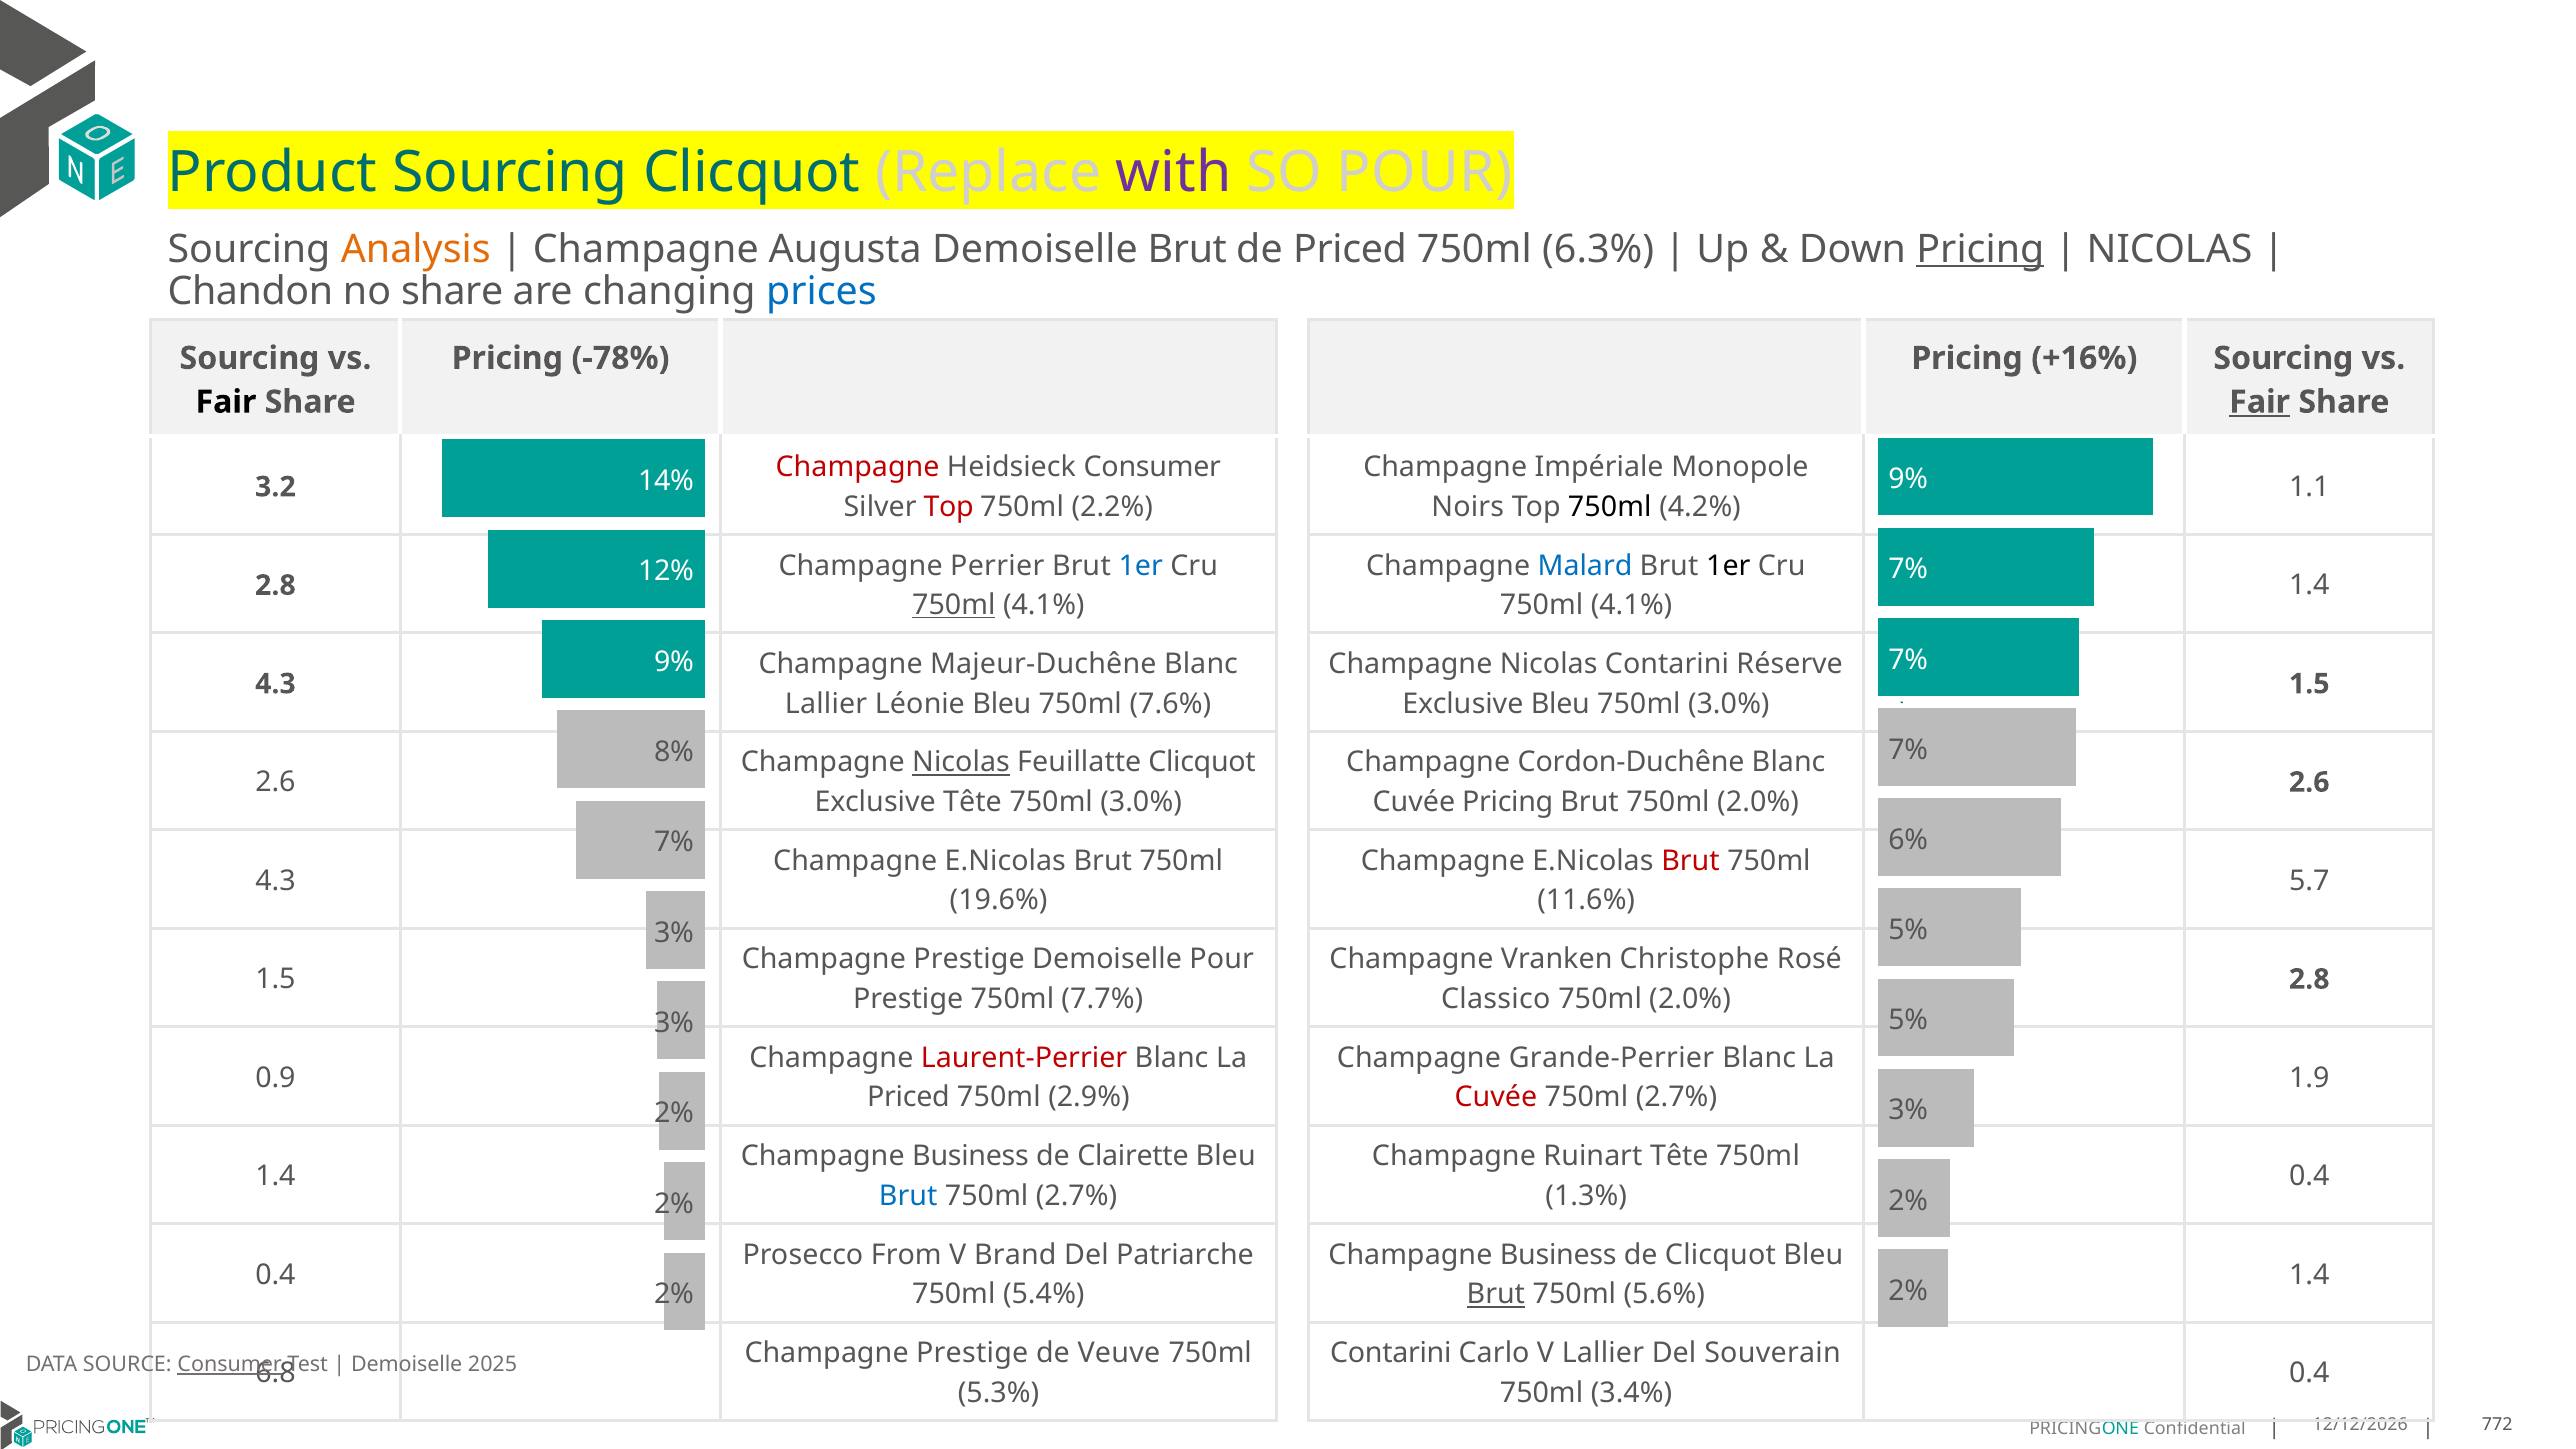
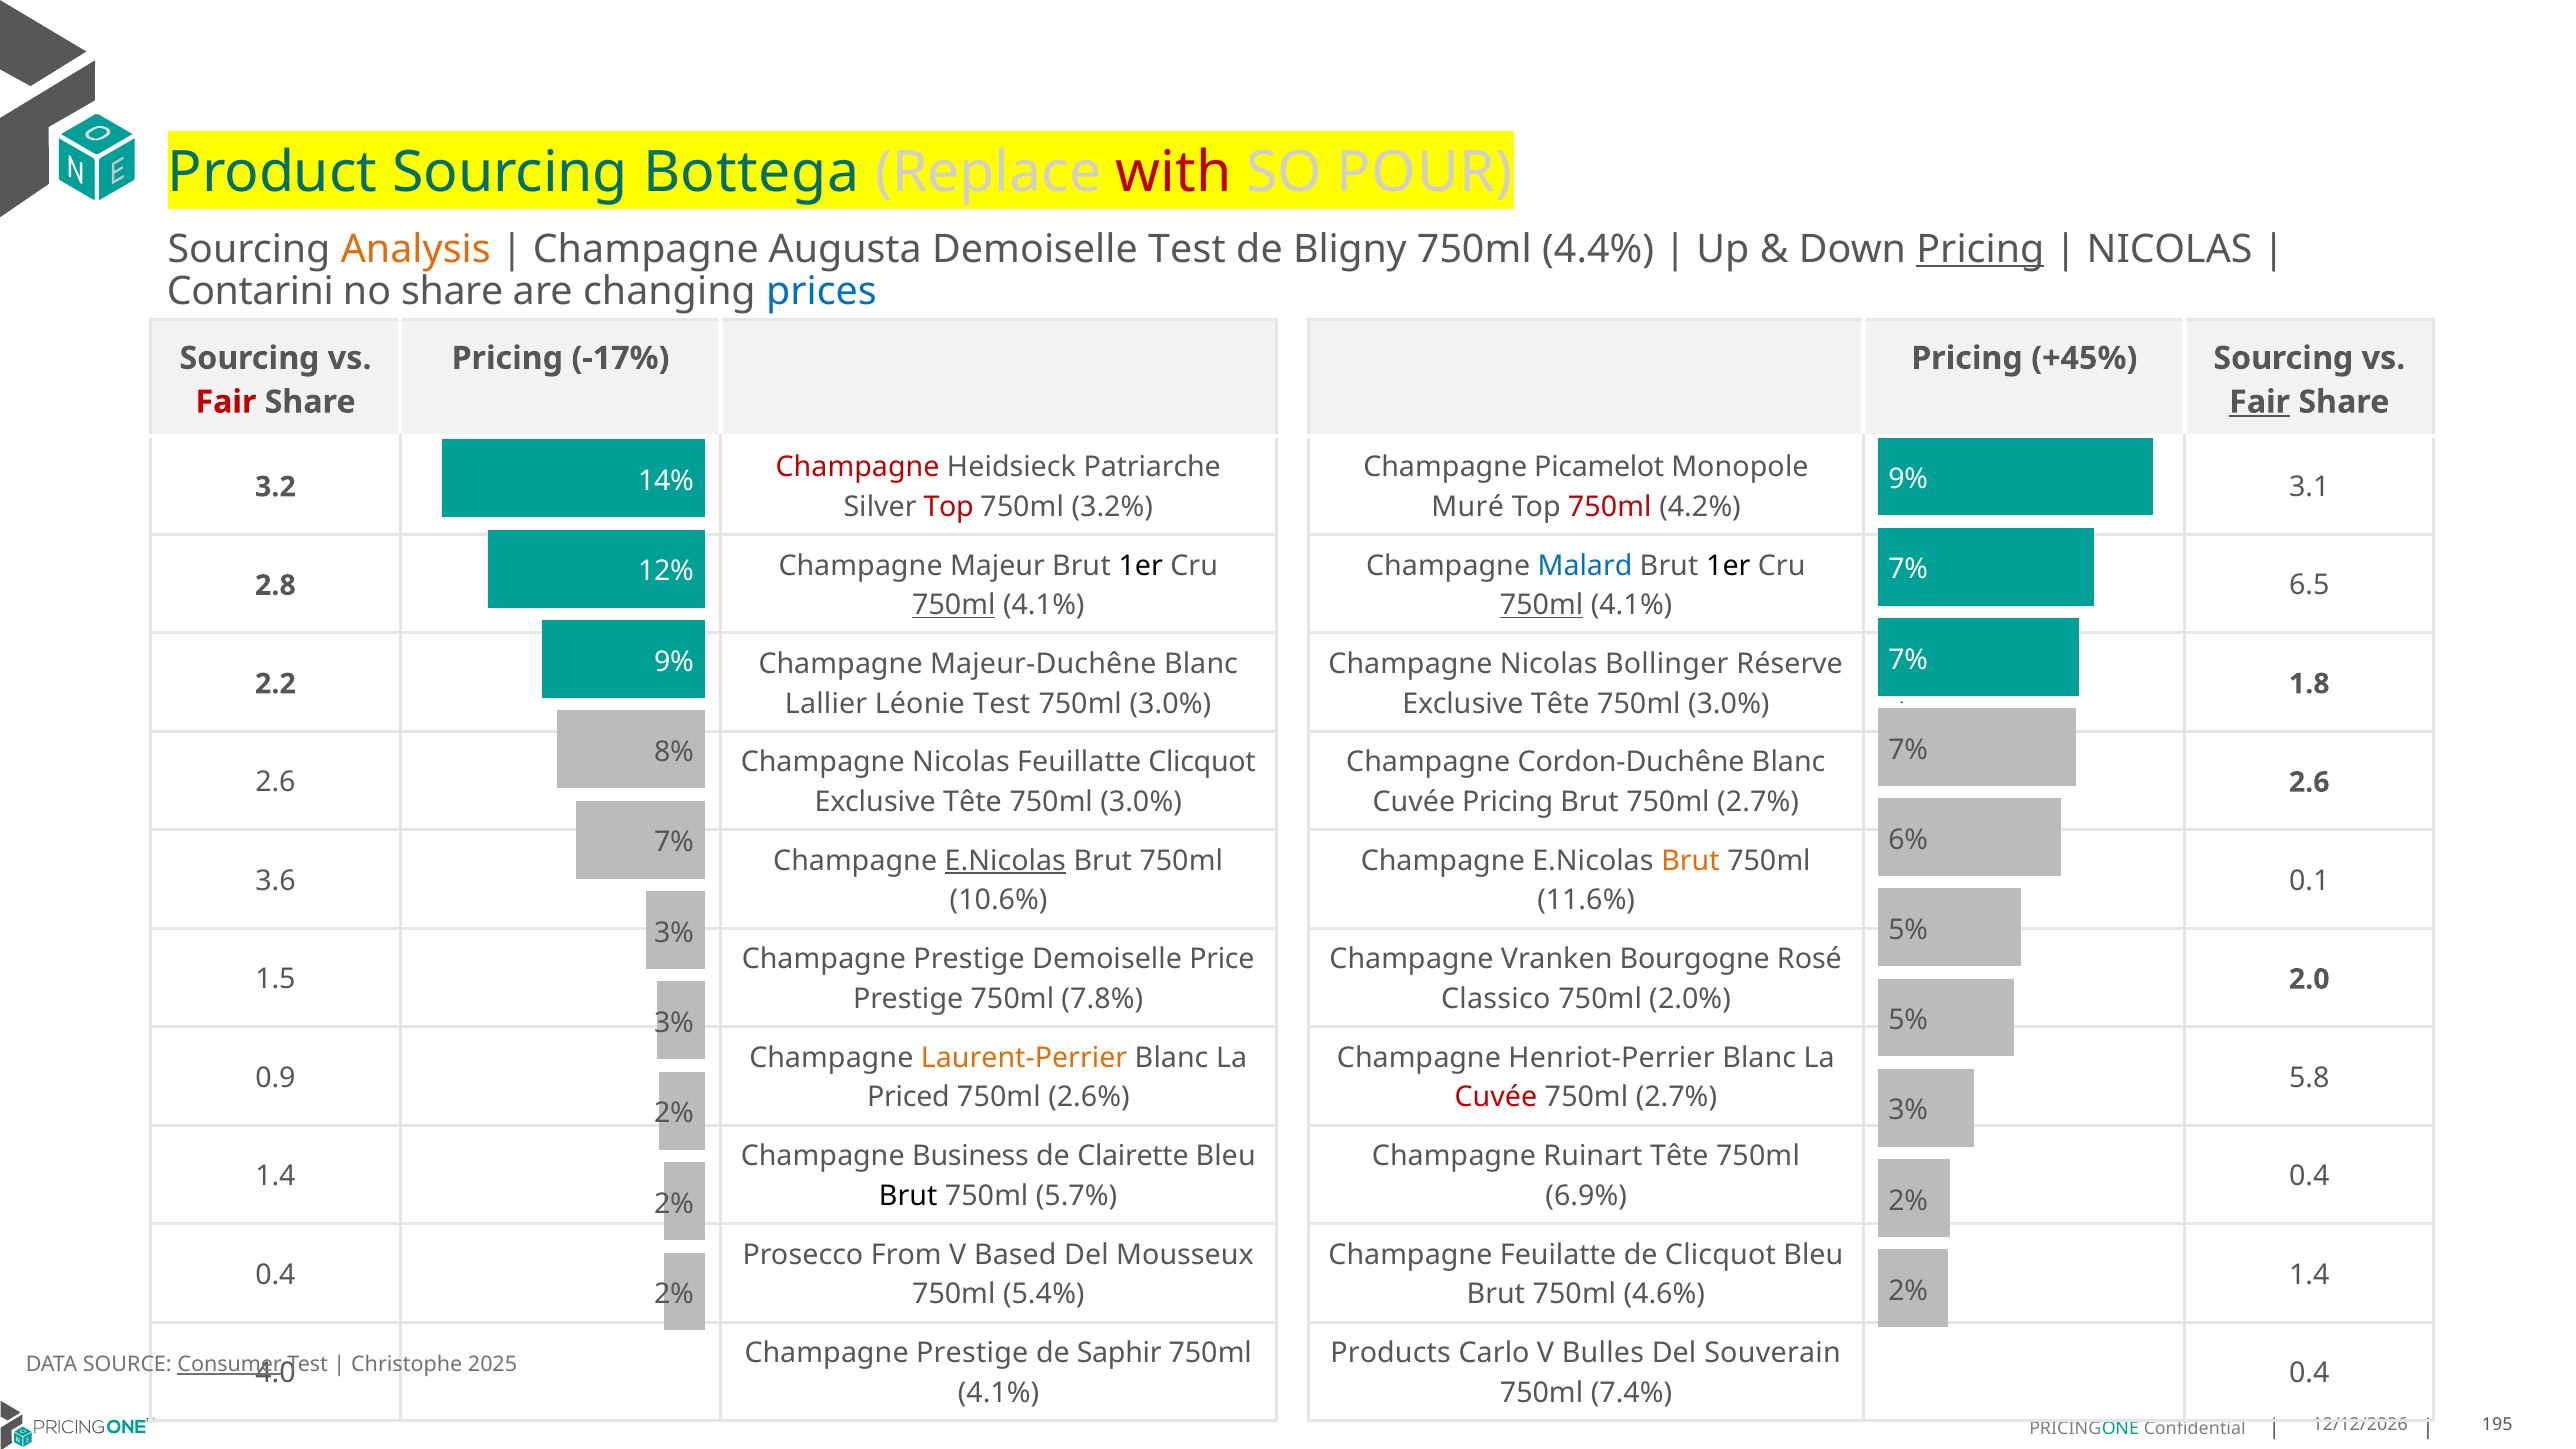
Sourcing Clicquot: Clicquot -> Bottega
with colour: purple -> red
Demoiselle Brut: Brut -> Test
de Priced: Priced -> Bligny
6.3%: 6.3% -> 4.4%
Chandon: Chandon -> Contarini
-78%: -78% -> -17%
+16%: +16% -> +45%
Fair at (226, 402) colour: black -> red
Heidsieck Consumer: Consumer -> Patriarche
Impériale: Impériale -> Picamelot
1.1: 1.1 -> 3.1
2.2%: 2.2% -> 3.2%
Noirs: Noirs -> Muré
750ml at (1610, 507) colour: black -> red
Perrier: Perrier -> Majeur
1er at (1141, 566) colour: blue -> black
1.4 at (2309, 585): 1.4 -> 6.5
750ml at (1542, 605) underline: none -> present
Nicolas Contarini: Contarini -> Bollinger
4.3 at (275, 684): 4.3 -> 2.2
1.5 at (2309, 684): 1.5 -> 1.8
Léonie Bleu: Bleu -> Test
7.6% at (1170, 704): 7.6% -> 3.0%
Bleu at (1560, 704): Bleu -> Tête
Nicolas at (961, 763) underline: present -> none
Brut 750ml 2.0%: 2.0% -> 2.7%
E.Nicolas at (1005, 861) underline: none -> present
Brut at (1690, 861) colour: red -> orange
4.3 at (275, 881): 4.3 -> 3.6
5.7: 5.7 -> 0.1
19.6%: 19.6% -> 10.6%
Demoiselle Pour: Pour -> Price
Christophe: Christophe -> Bourgogne
2.8 at (2309, 979): 2.8 -> 2.0
7.7%: 7.7% -> 7.8%
Laurent-Perrier colour: red -> orange
Grande-Perrier: Grande-Perrier -> Henriot-Perrier
1.9: 1.9 -> 5.8
2.9%: 2.9% -> 2.6%
Brut at (908, 1196) colour: blue -> black
2.7% at (1077, 1196): 2.7% -> 5.7%
1.3%: 1.3% -> 6.9%
Brand: Brand -> Based
Patriarche: Patriarche -> Mousseux
Business at (1558, 1255): Business -> Feuilatte
Brut at (1496, 1294) underline: present -> none
5.6%: 5.6% -> 4.6%
Veuve: Veuve -> Saphir
Contarini at (1391, 1353): Contarini -> Products
V Lallier: Lallier -> Bulles
Demoiselle at (407, 1365): Demoiselle -> Christophe
6.8: 6.8 -> 4.0
5.3% at (998, 1393): 5.3% -> 4.1%
3.4%: 3.4% -> 7.4%
772: 772 -> 195
